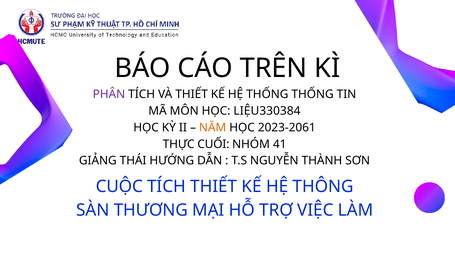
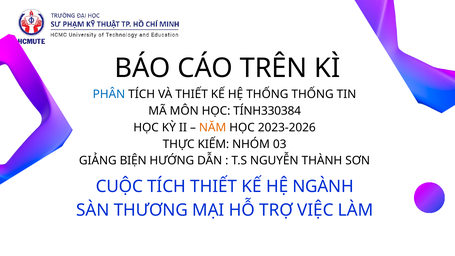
PHÂN colour: purple -> blue
LIỆU330384: LIỆU330384 -> TÍNH330384
2023-2061: 2023-2061 -> 2023-2026
CUỐI: CUỐI -> KIẾM
41: 41 -> 03
THÁI: THÁI -> BIỆN
THÔNG: THÔNG -> NGÀNH
